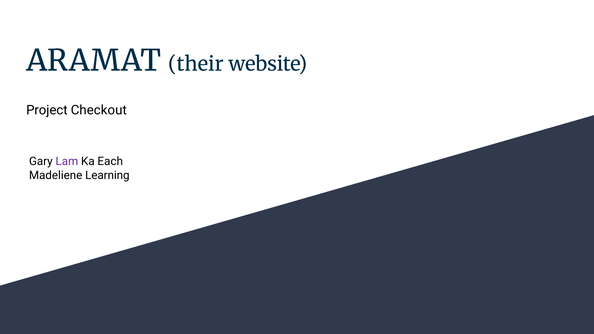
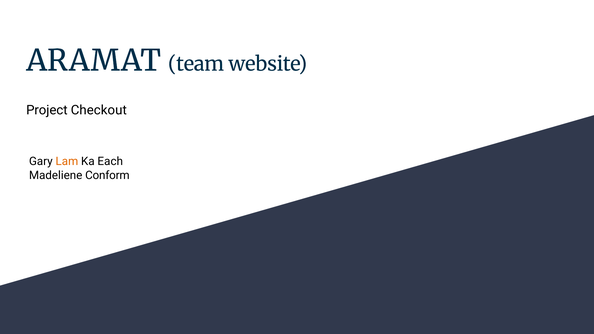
their: their -> team
Lam colour: purple -> orange
Learning: Learning -> Conform
